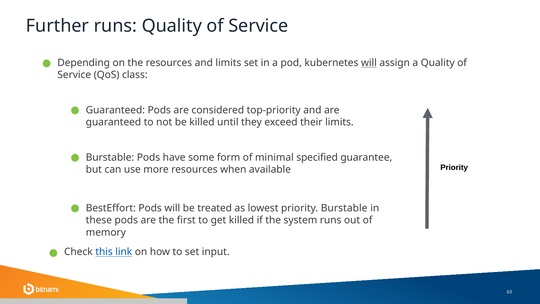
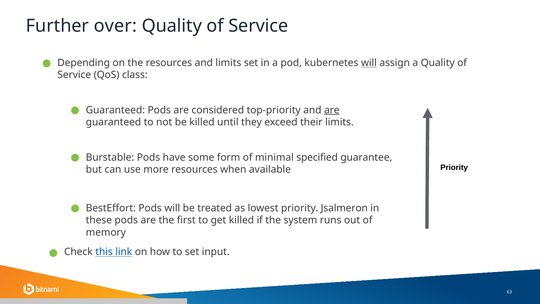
Further runs: runs -> over
are at (332, 110) underline: none -> present
priority Burstable: Burstable -> Jsalmeron
